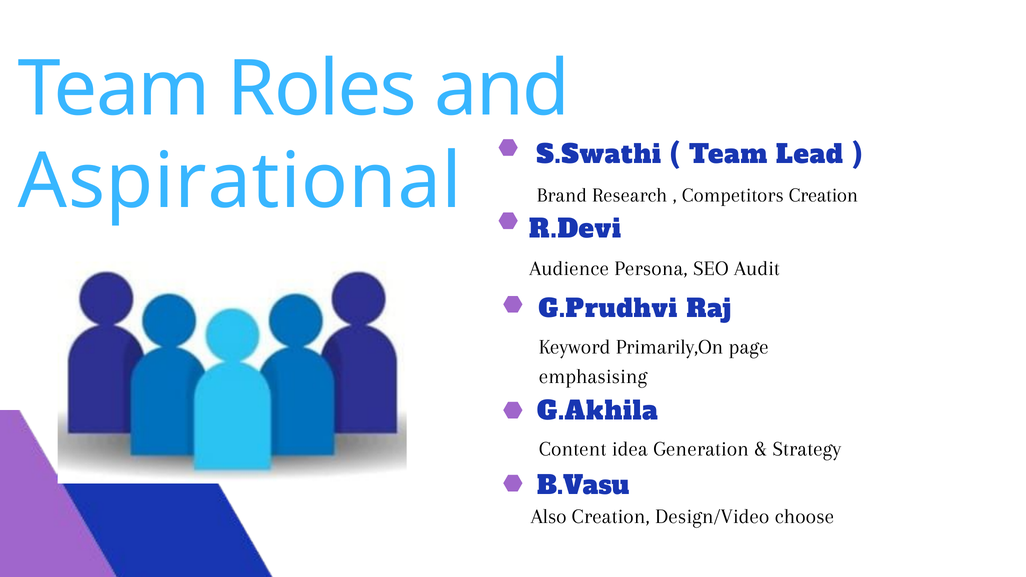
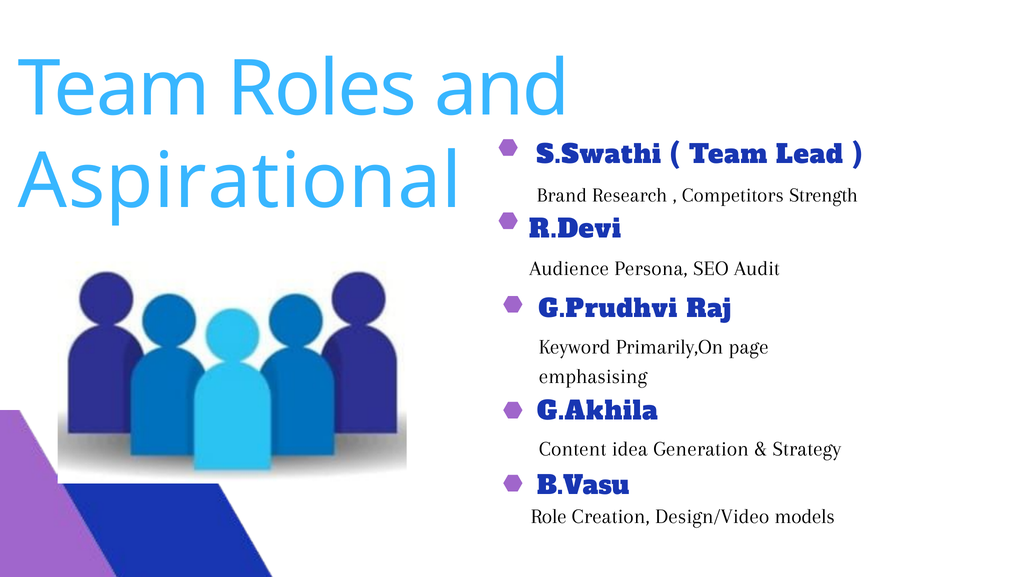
Competitors Creation: Creation -> Strength
Also: Also -> Role
choose: choose -> models
